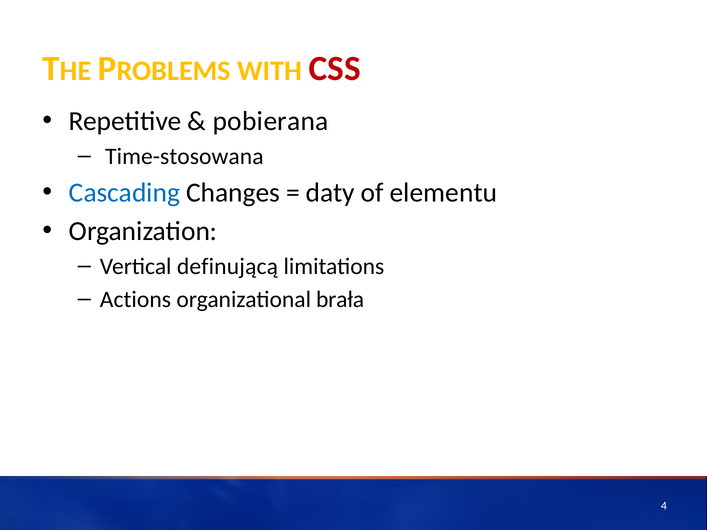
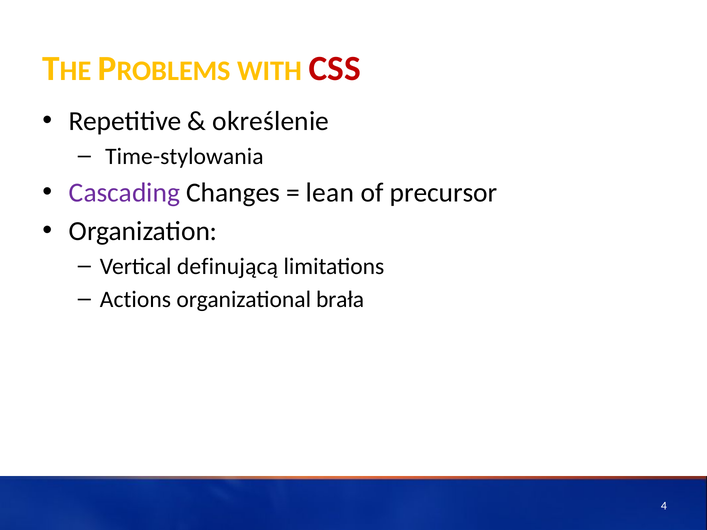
pobierana: pobierana -> określenie
Time-stosowana: Time-stosowana -> Time-stylowania
Cascading colour: blue -> purple
daty: daty -> lean
elementu: elementu -> precursor
